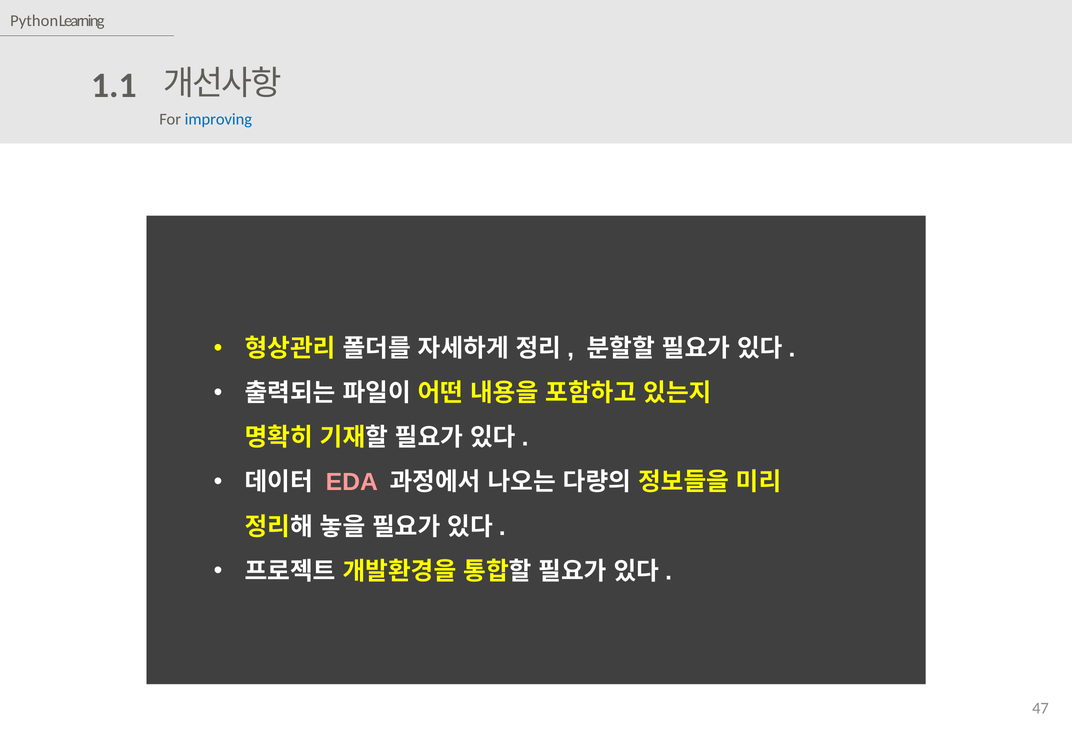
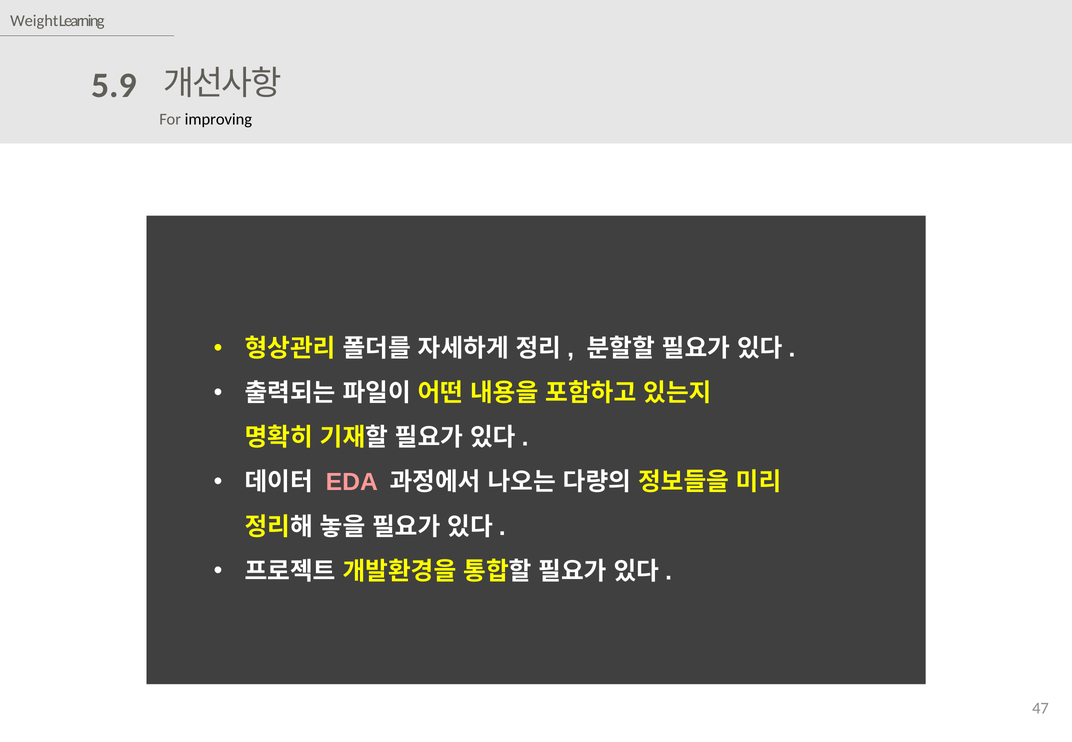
Python: Python -> Weight
1.1: 1.1 -> 5.9
improving colour: blue -> black
